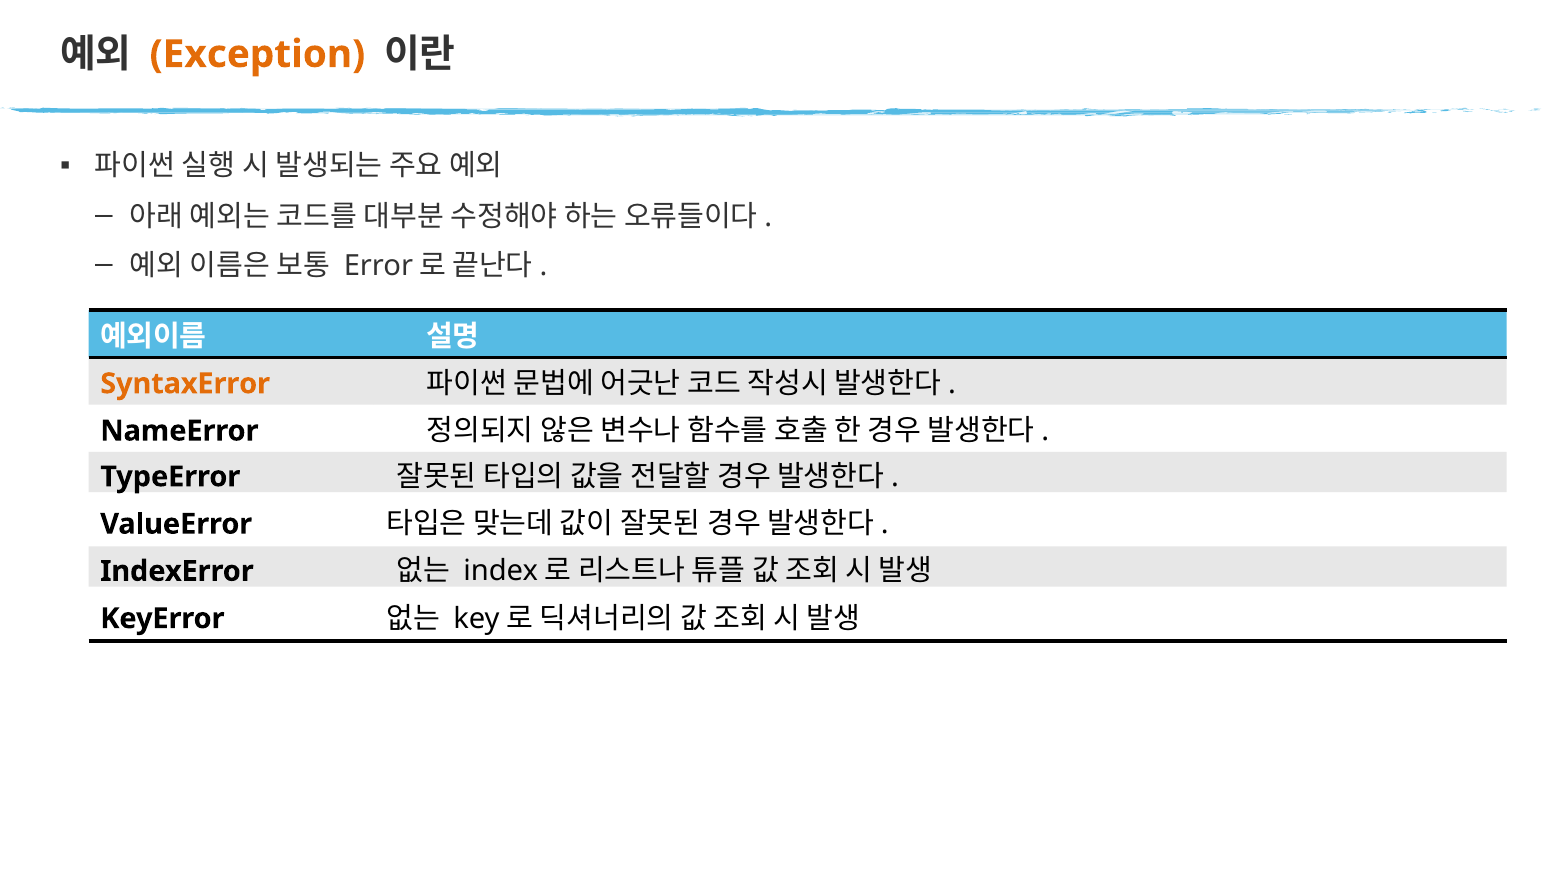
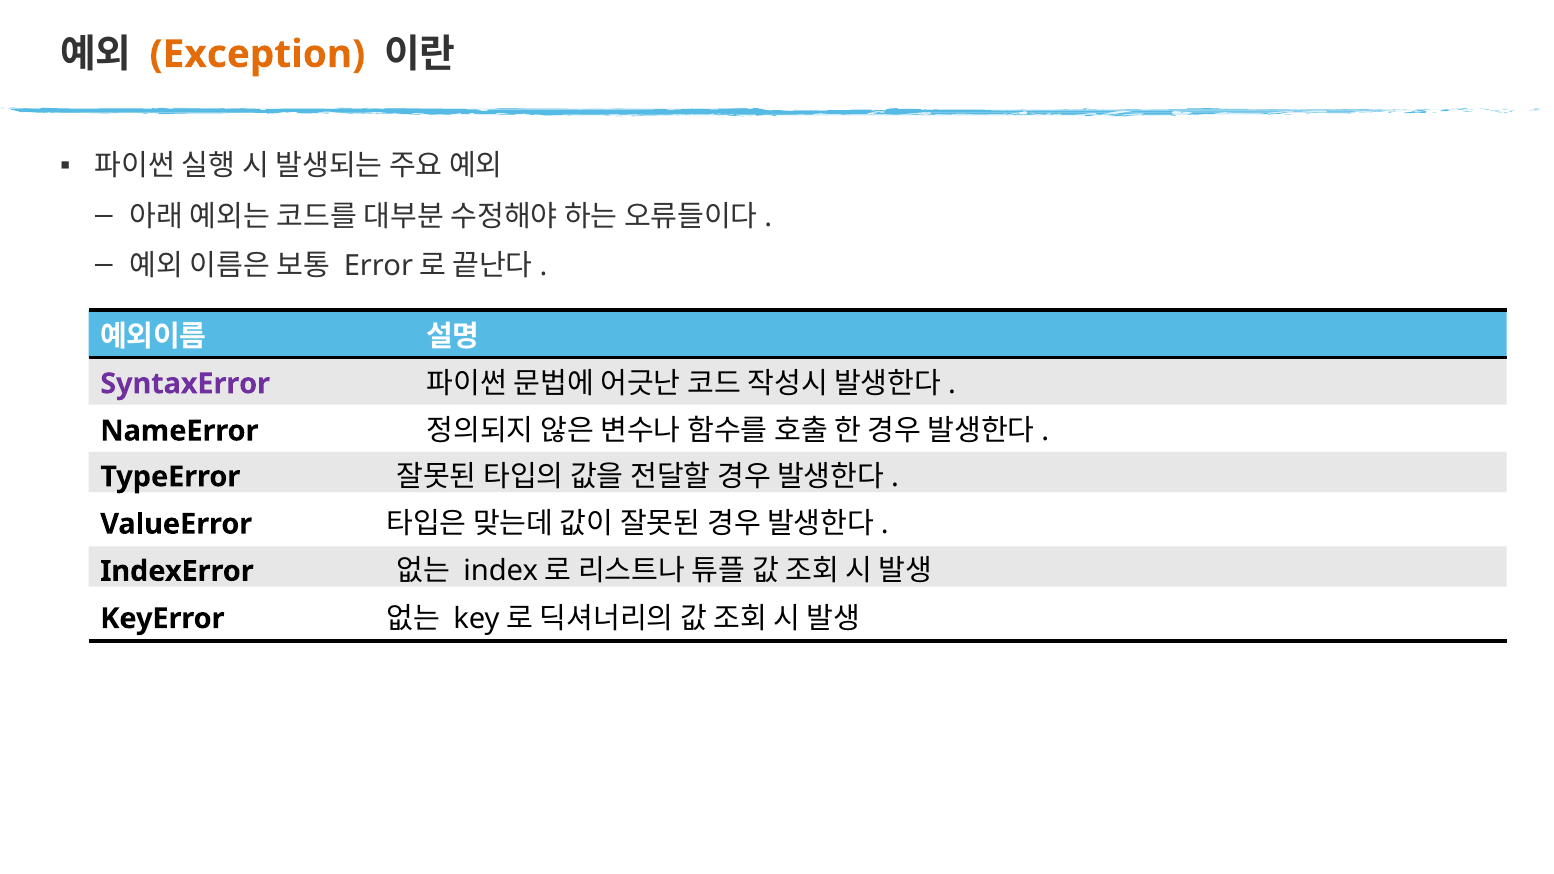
SyntaxError colour: orange -> purple
